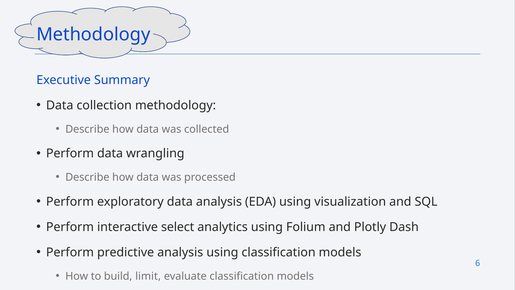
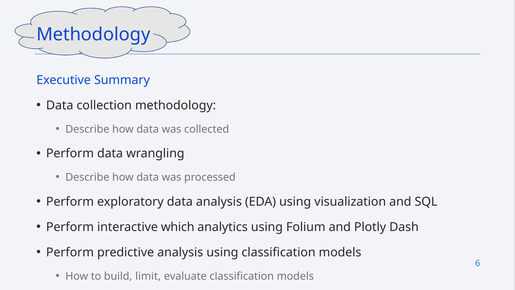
select: select -> which
